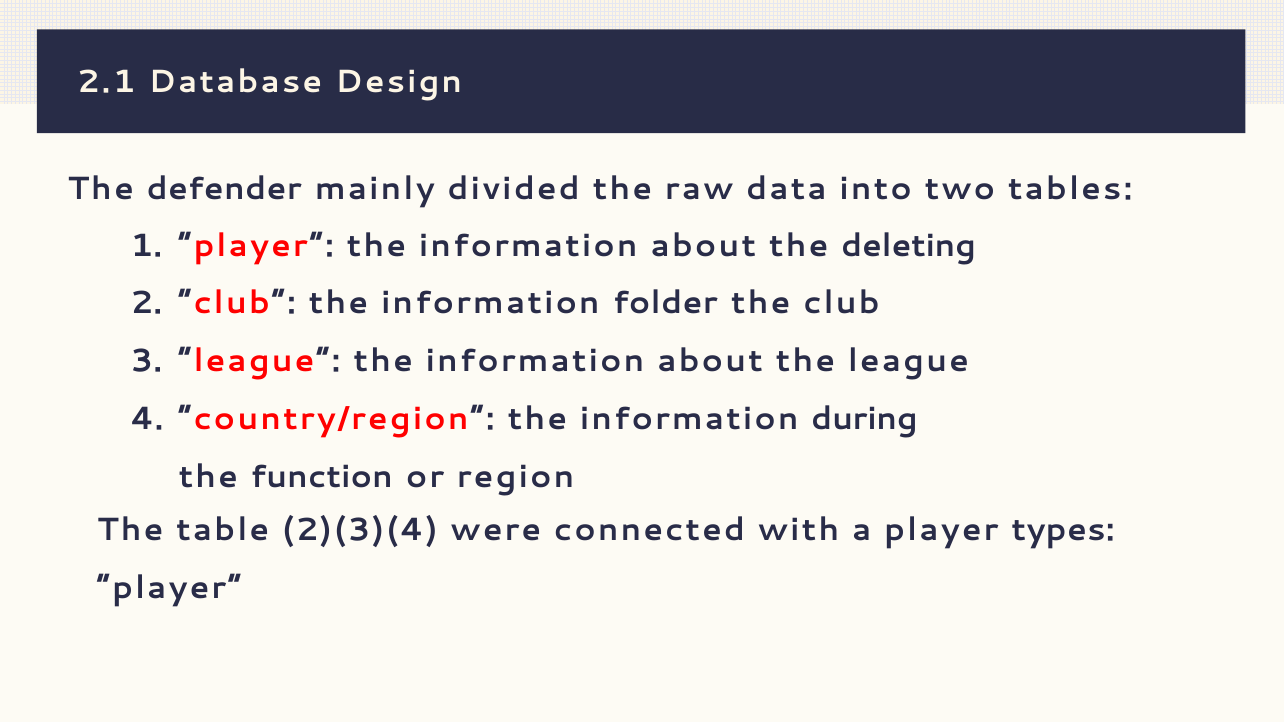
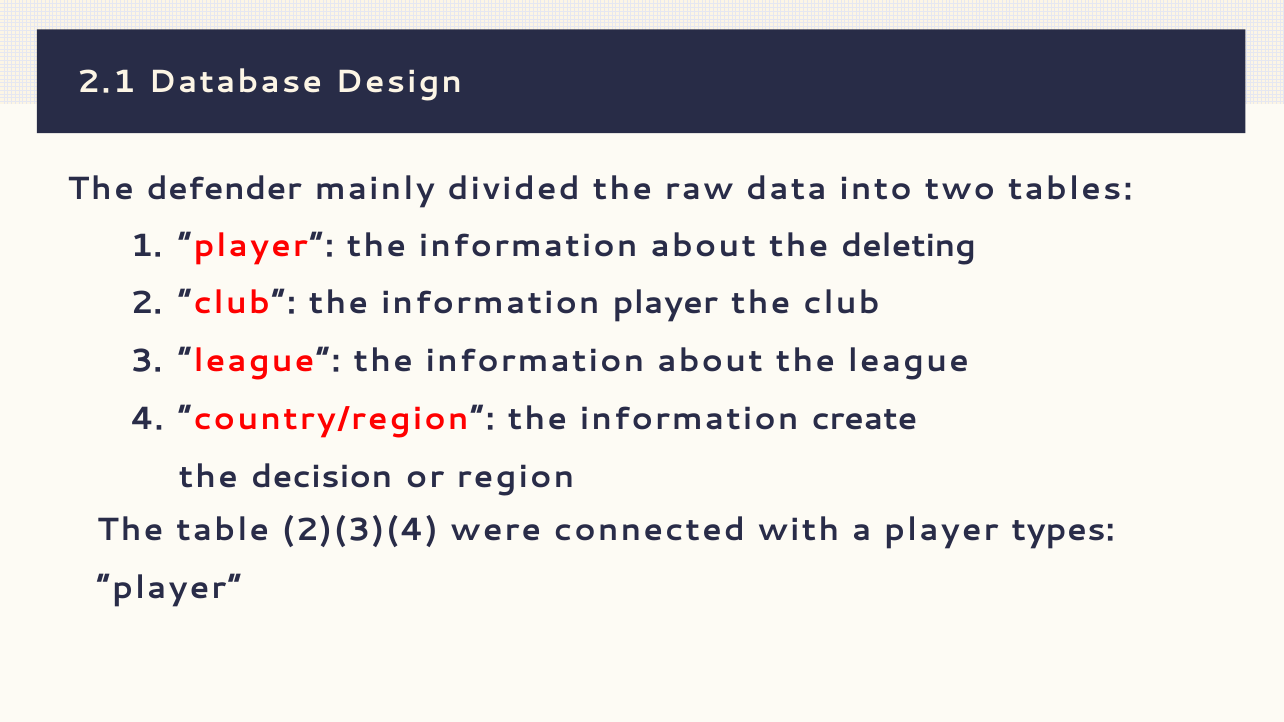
information folder: folder -> player
during: during -> create
function: function -> decision
